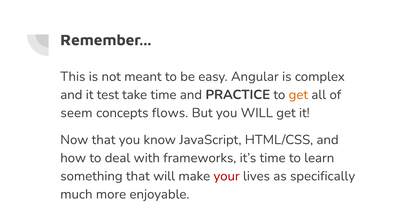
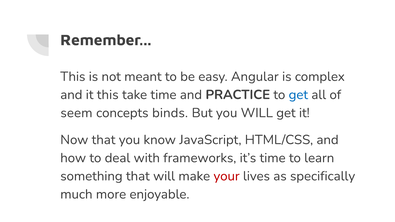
it test: test -> this
get at (298, 95) colour: orange -> blue
flows: flows -> binds
